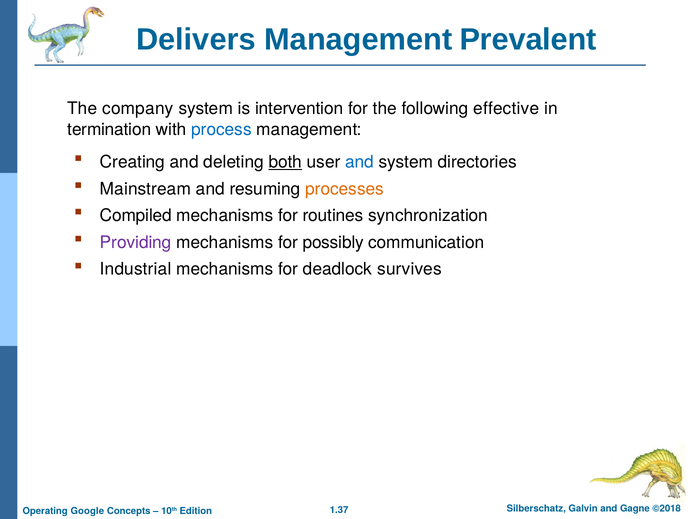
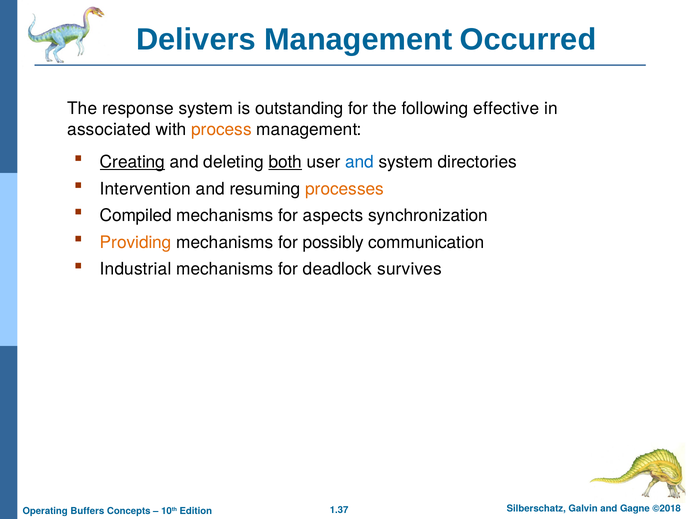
Prevalent: Prevalent -> Occurred
company: company -> response
intervention: intervention -> outstanding
termination: termination -> associated
process colour: blue -> orange
Creating underline: none -> present
Mainstream: Mainstream -> Intervention
routines: routines -> aspects
Providing colour: purple -> orange
Google: Google -> Buffers
